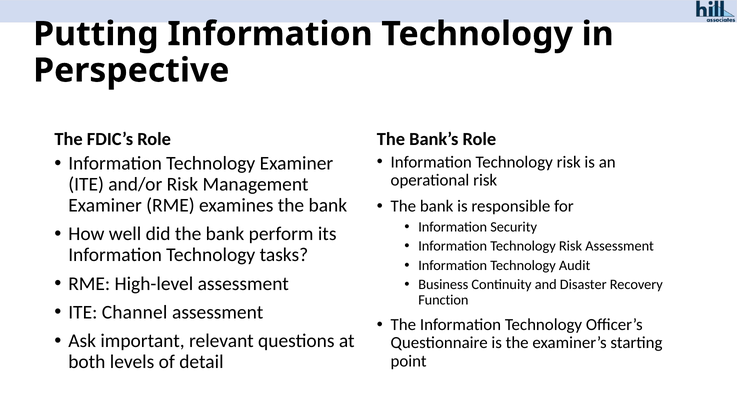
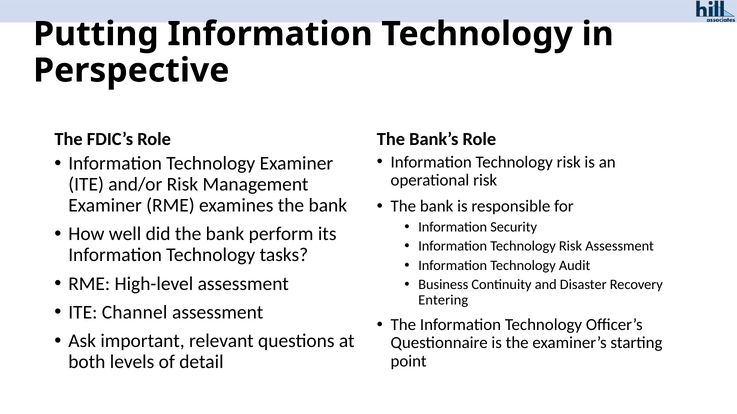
Function: Function -> Entering
